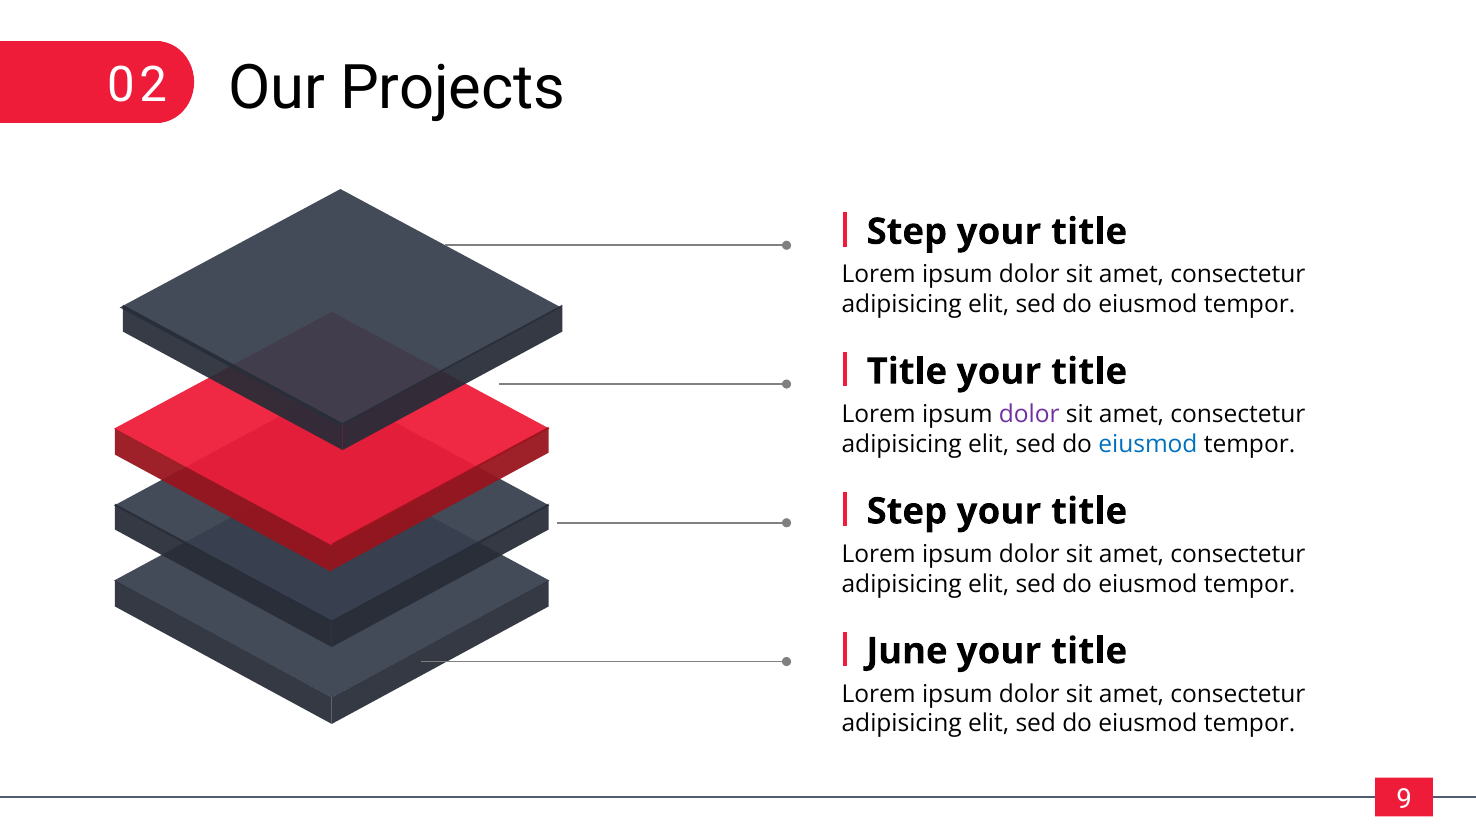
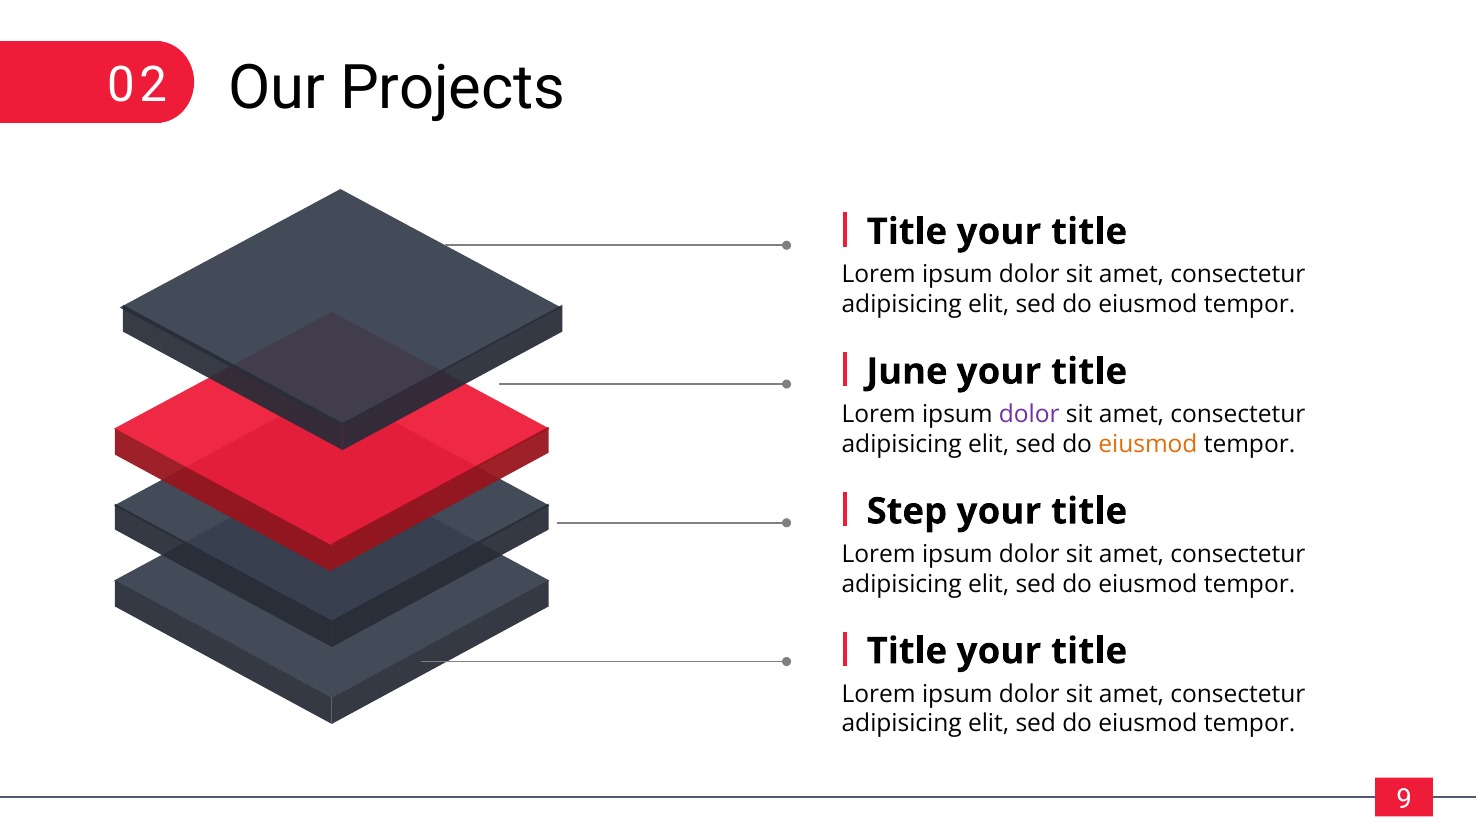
Step at (907, 232): Step -> Title
Title at (907, 372): Title -> June
eiusmod at (1148, 444) colour: blue -> orange
June at (907, 651): June -> Title
